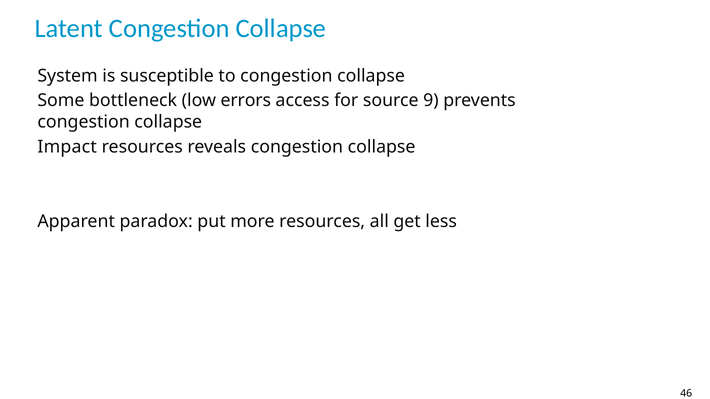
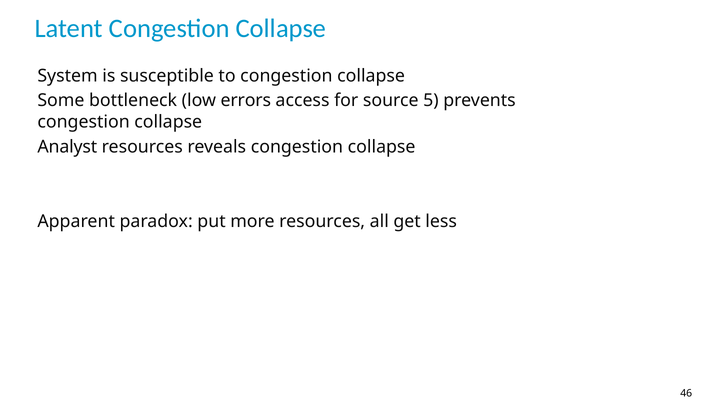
9: 9 -> 5
Impact: Impact -> Analyst
